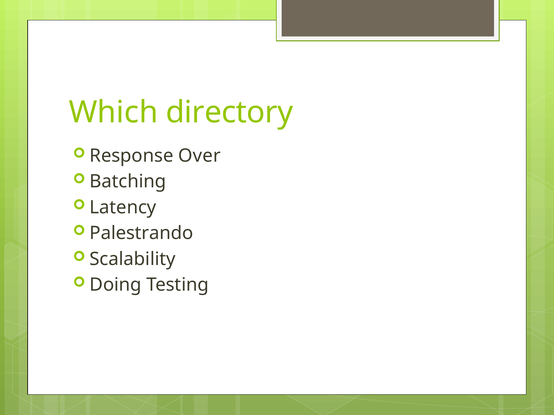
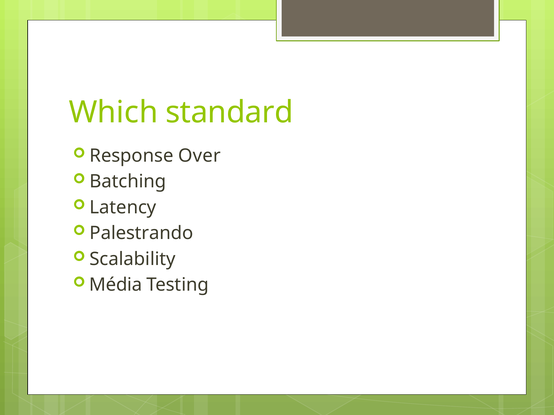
directory: directory -> standard
Doing: Doing -> Média
